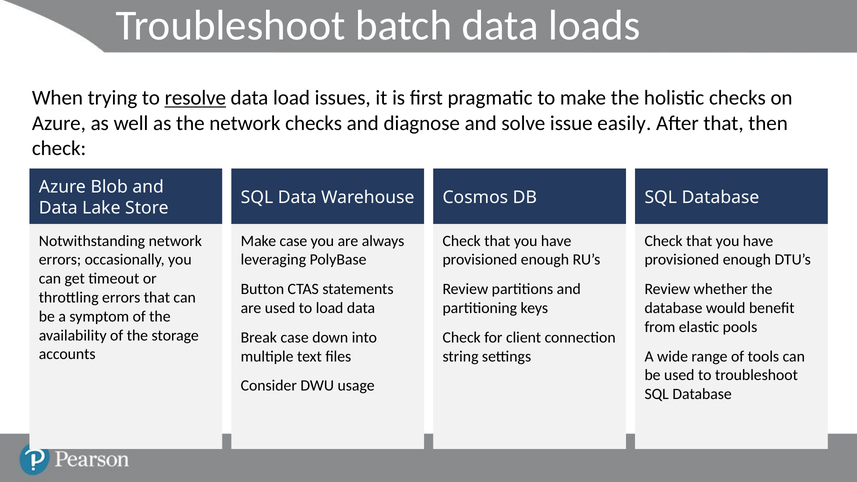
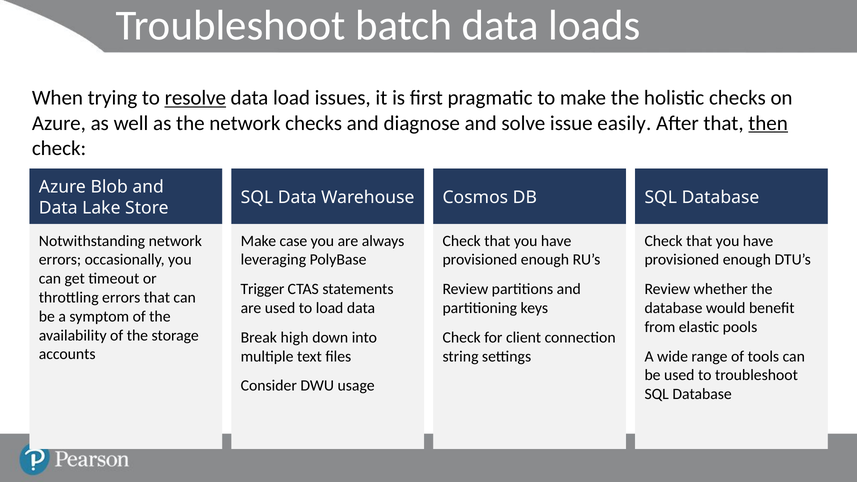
then underline: none -> present
Button: Button -> Trigger
Break case: case -> high
